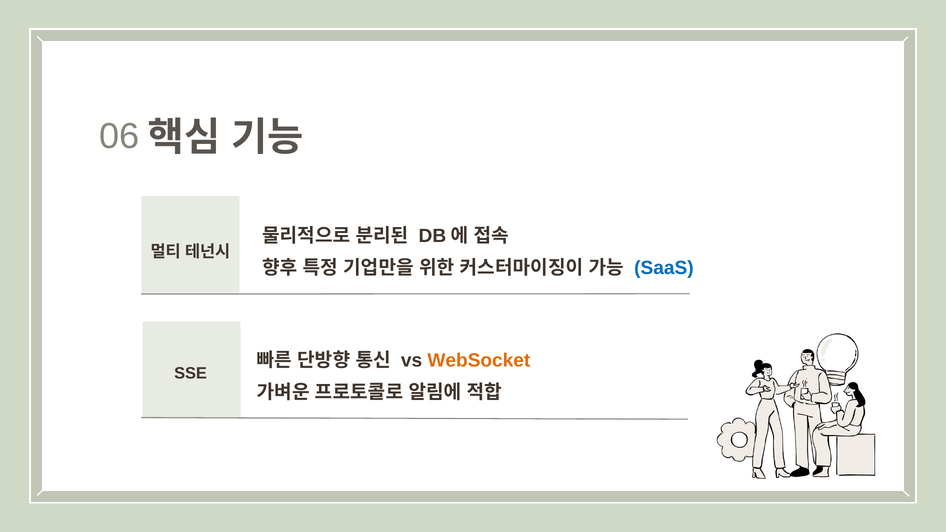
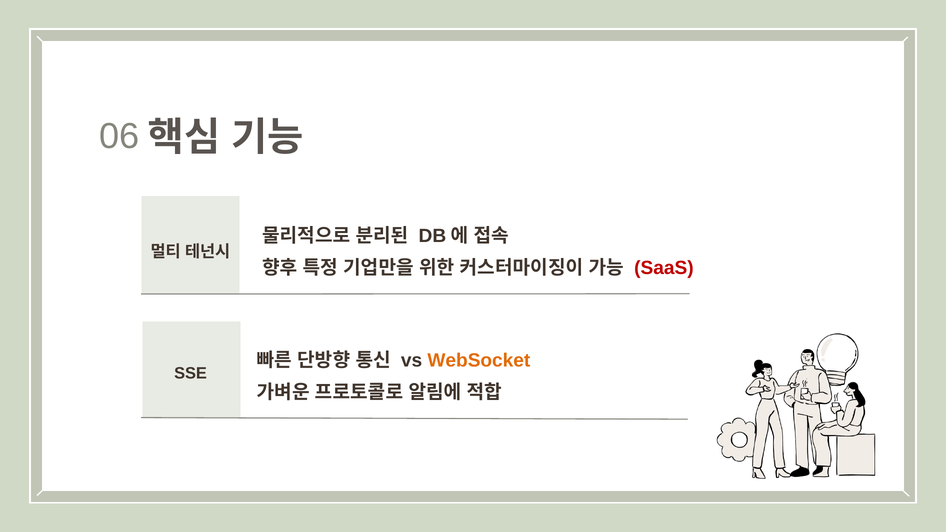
SaaS colour: blue -> red
